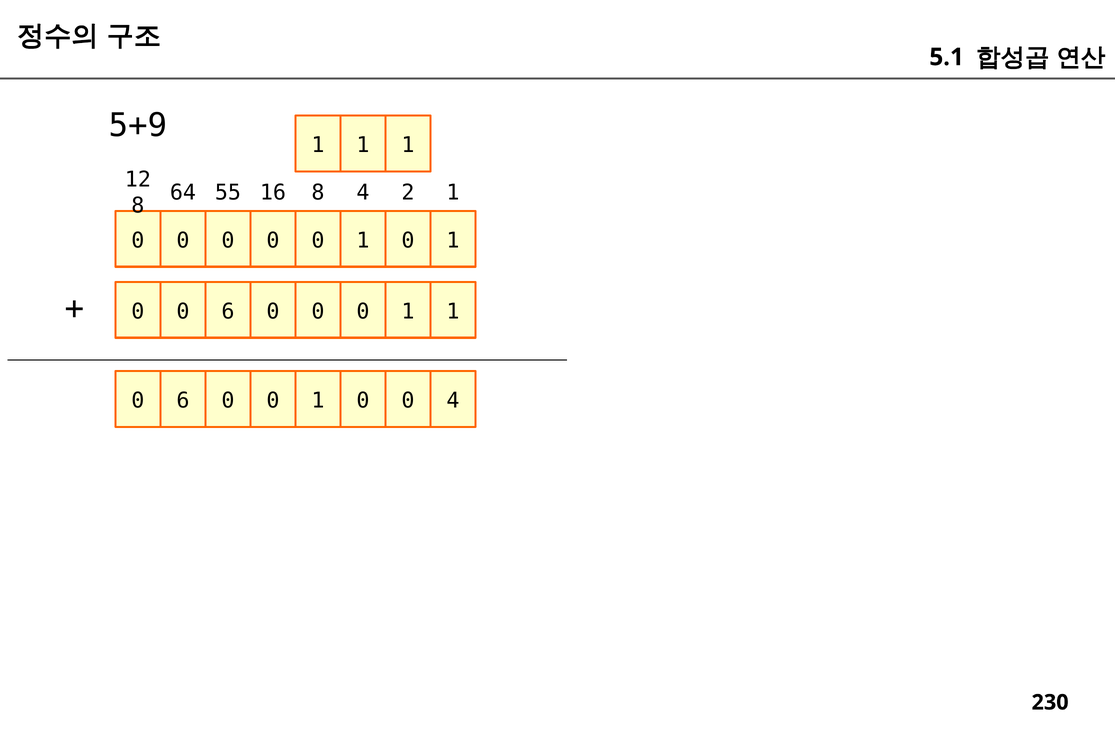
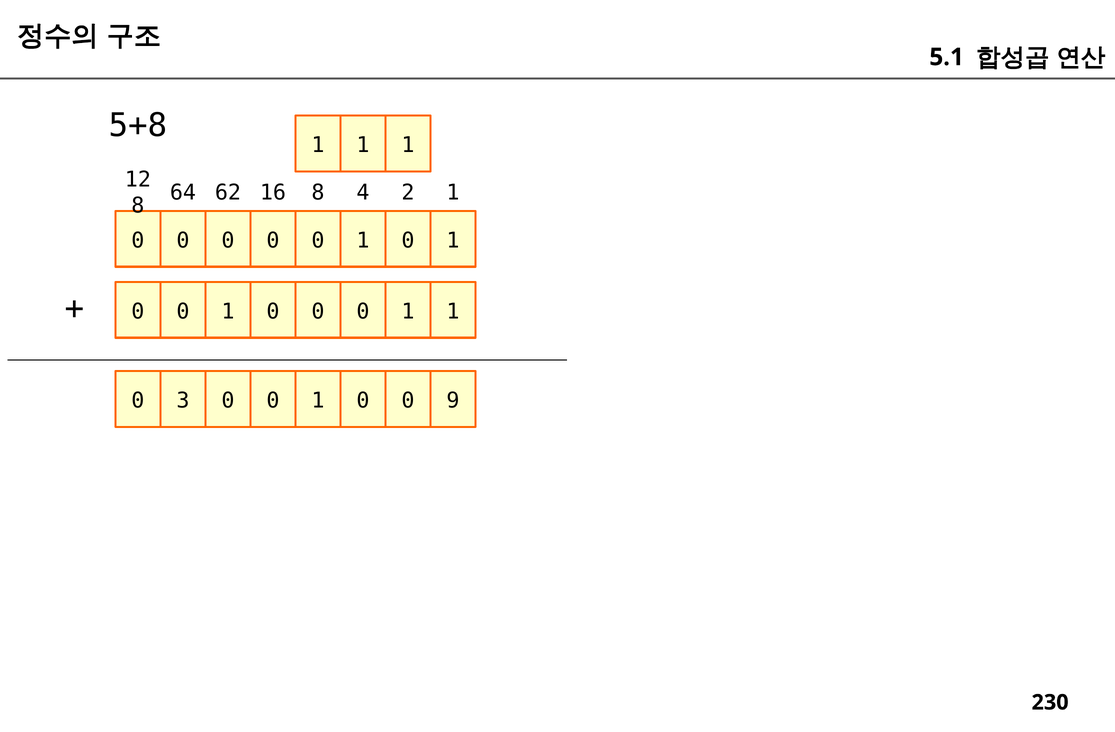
5+9: 5+9 -> 5+8
55: 55 -> 62
6 at (228, 312): 6 -> 1
6 at (183, 401): 6 -> 3
0 4: 4 -> 9
